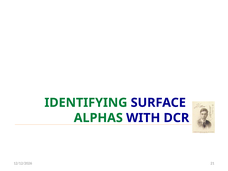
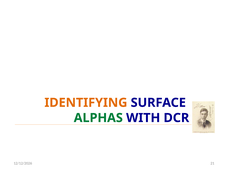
IDENTIFYING colour: green -> orange
